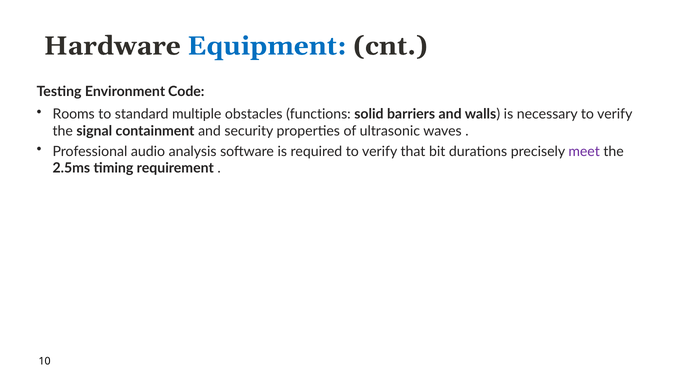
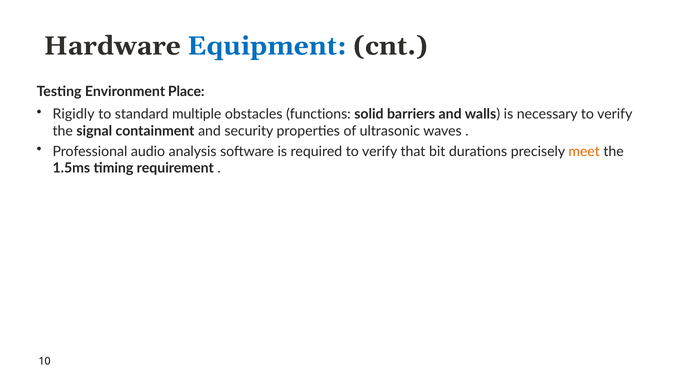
Code: Code -> Place
Rooms: Rooms -> Rigidly
meet colour: purple -> orange
2.5ms: 2.5ms -> 1.5ms
